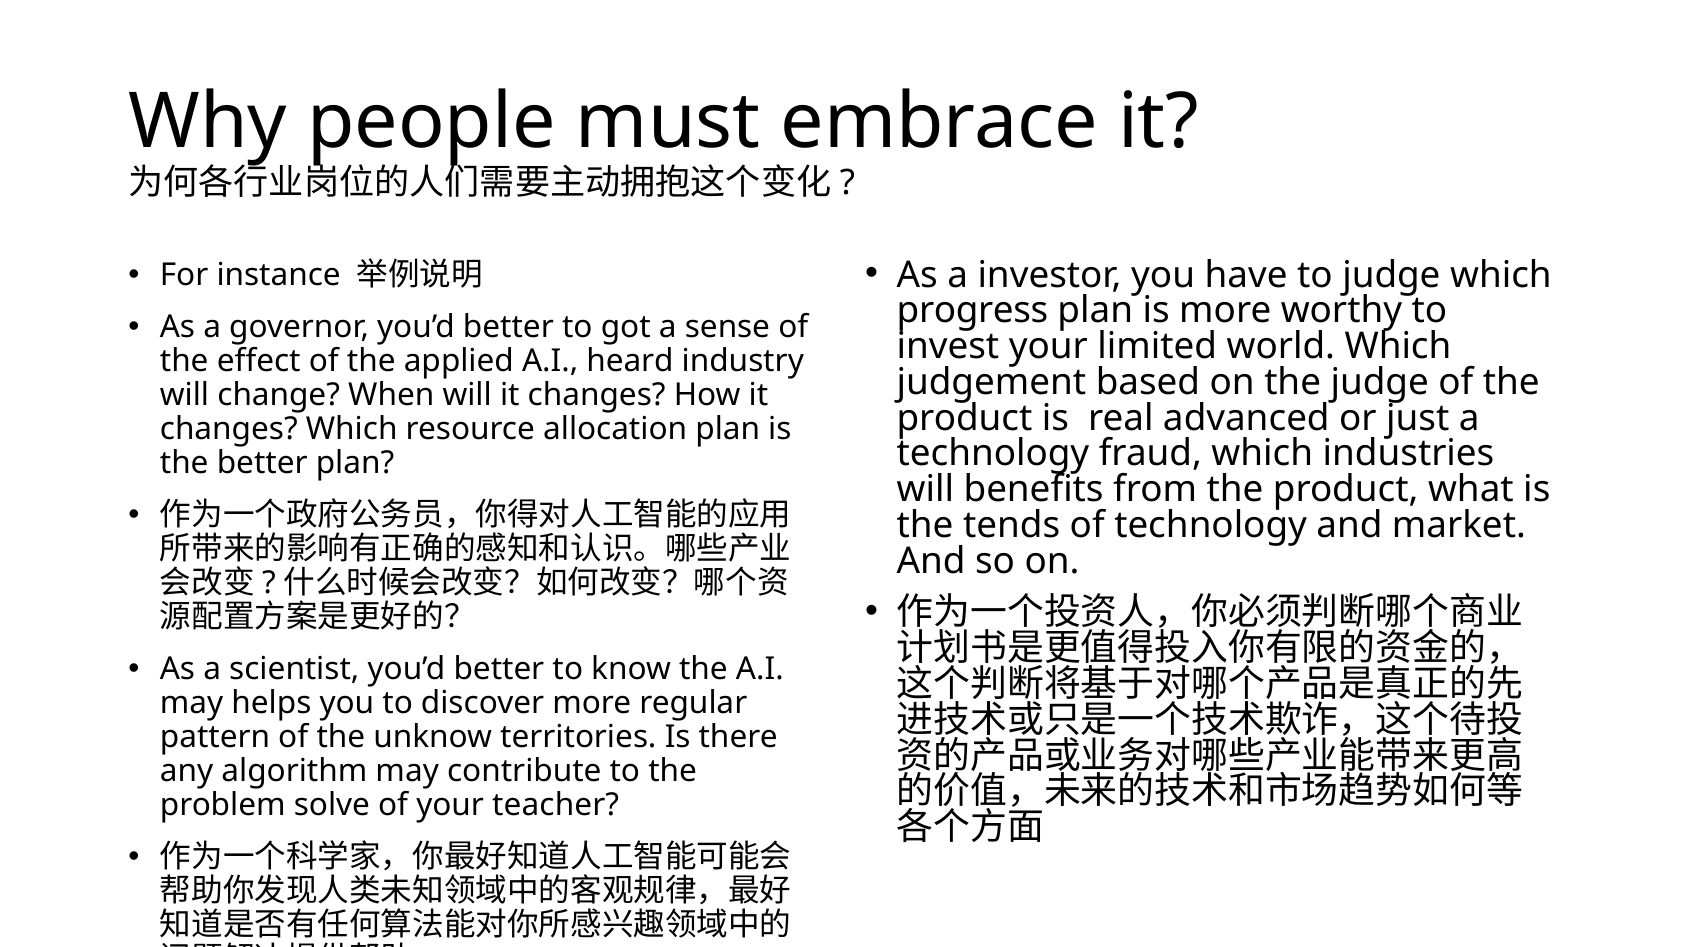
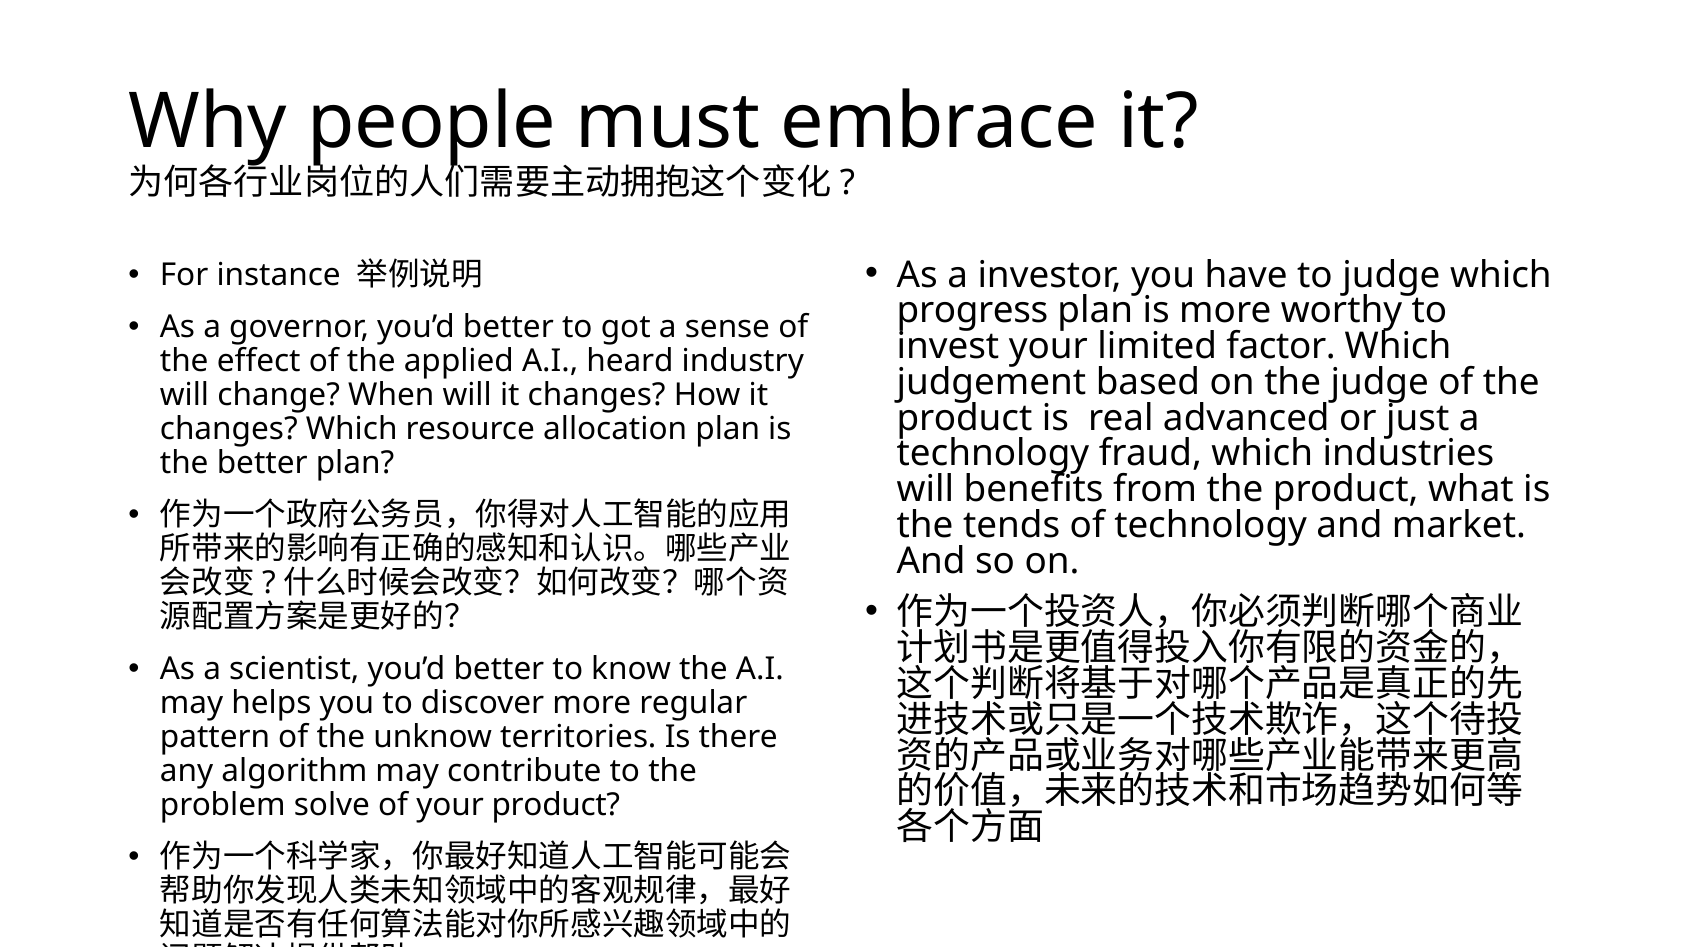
world: world -> factor
your teacher: teacher -> product
